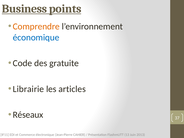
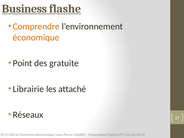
points: points -> flashe
économique colour: blue -> orange
Code: Code -> Point
articles: articles -> attaché
